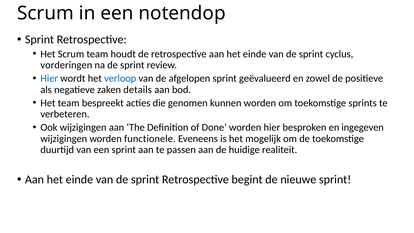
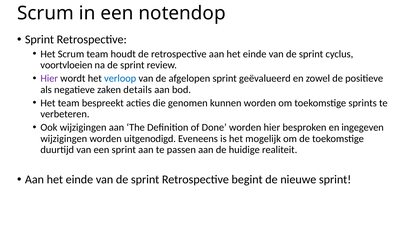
vorderingen: vorderingen -> voortvloeien
Hier at (49, 78) colour: blue -> purple
functionele: functionele -> uitgenodigd
